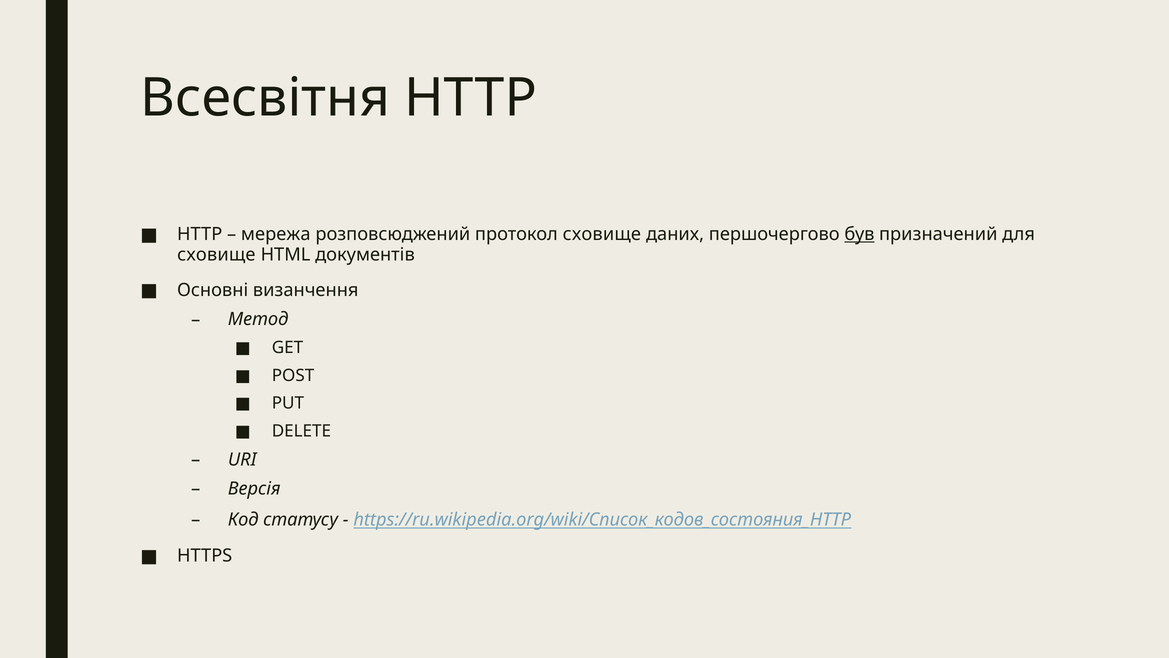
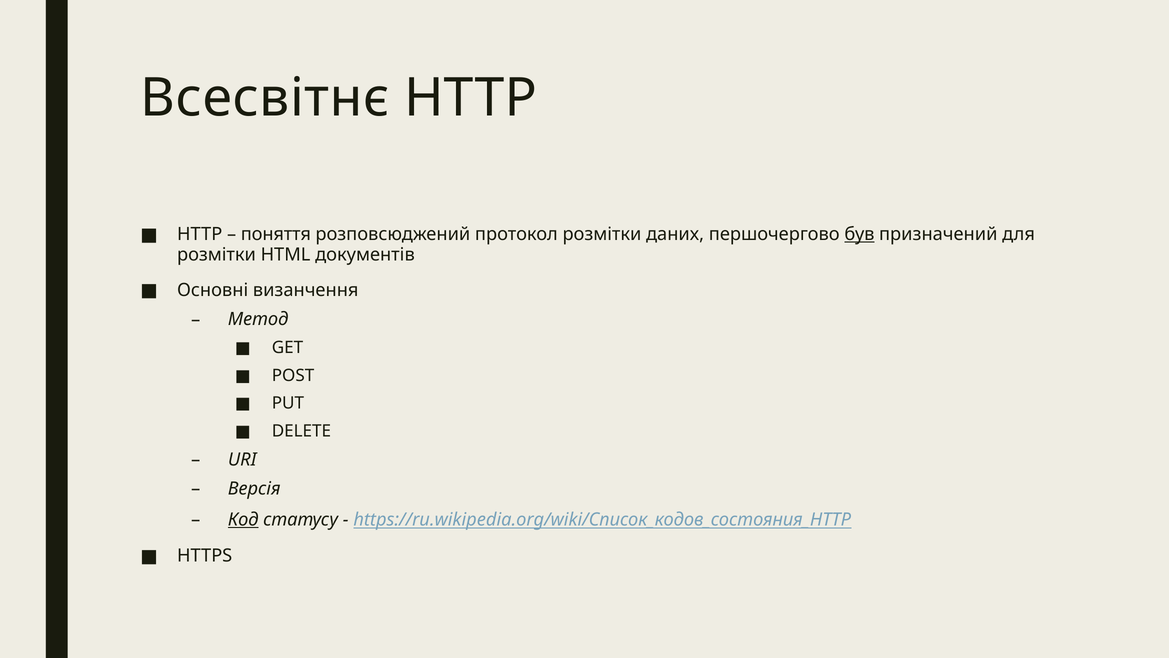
Всесвітня: Всесвітня -> Всесвітнє
мережа: мережа -> поняття
протокол сховище: сховище -> розмітки
сховище at (216, 255): сховище -> розмітки
Код underline: none -> present
